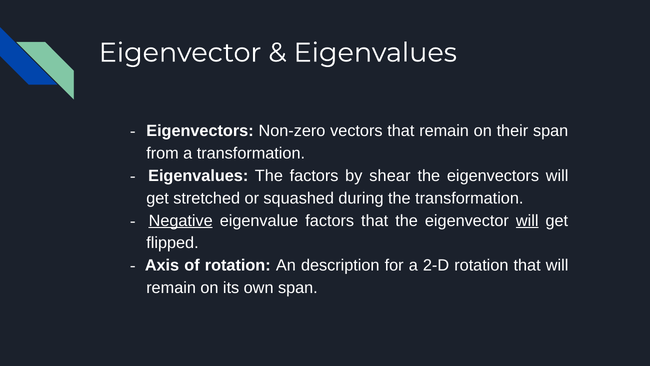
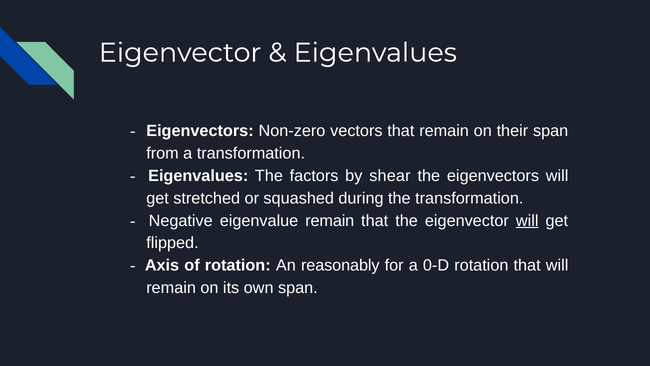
Negative underline: present -> none
eigenvalue factors: factors -> remain
description: description -> reasonably
2-D: 2-D -> 0-D
